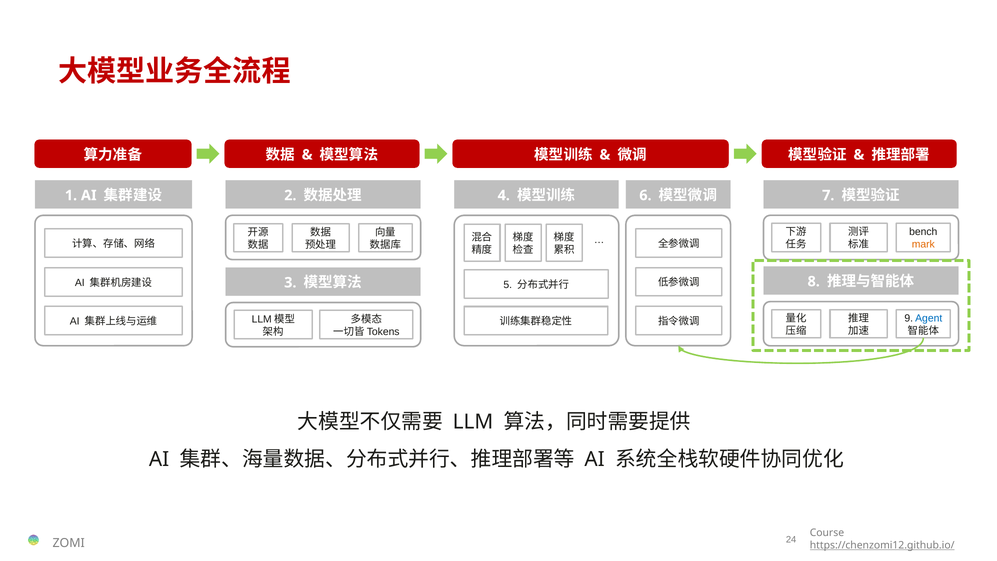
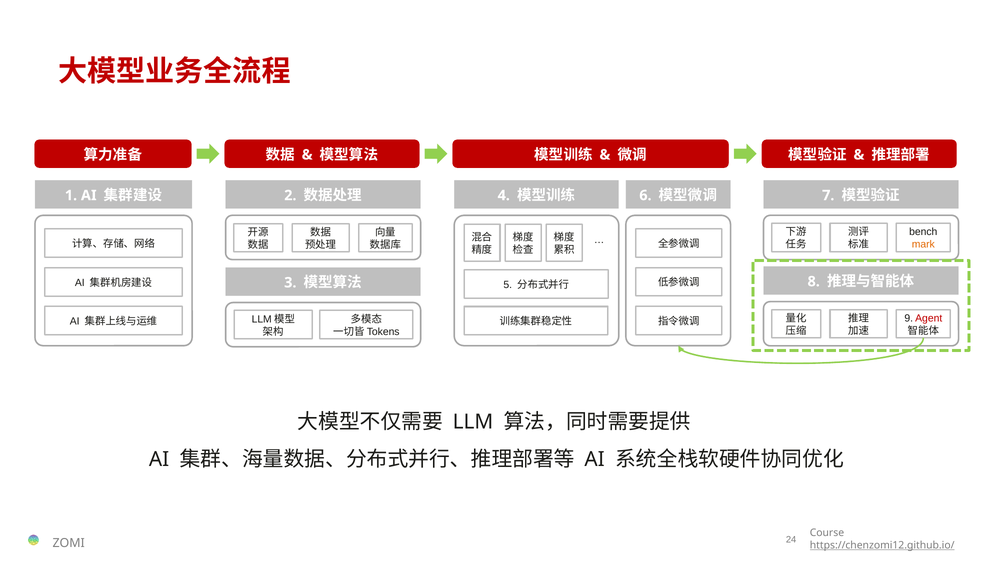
Agent colour: blue -> red
